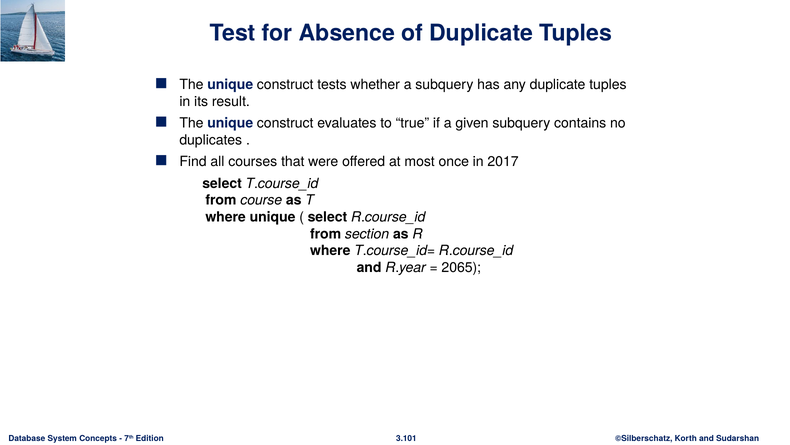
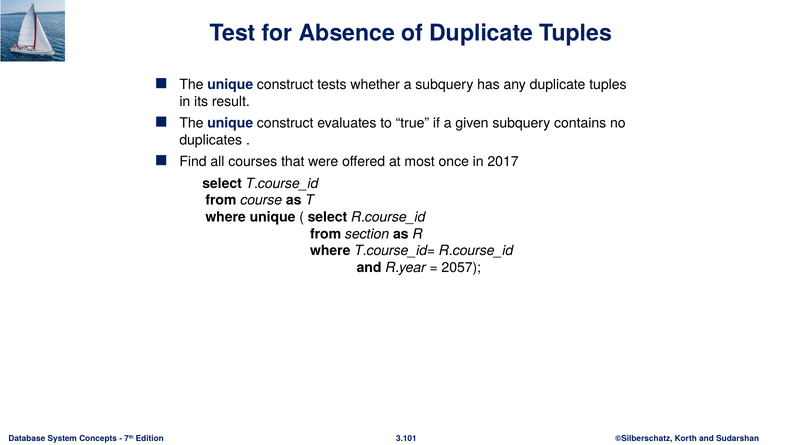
2065: 2065 -> 2057
